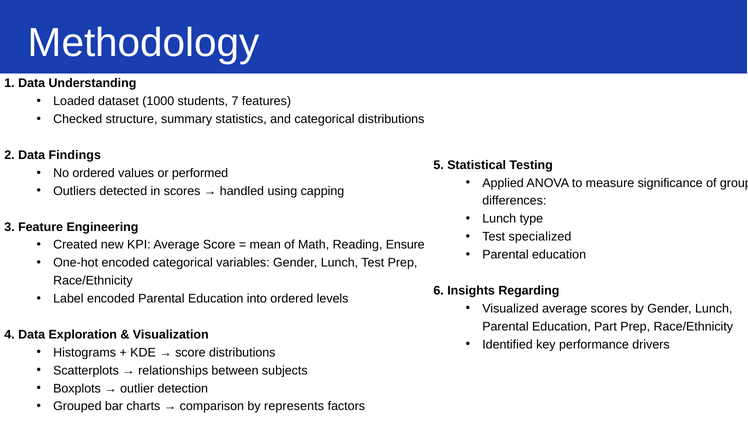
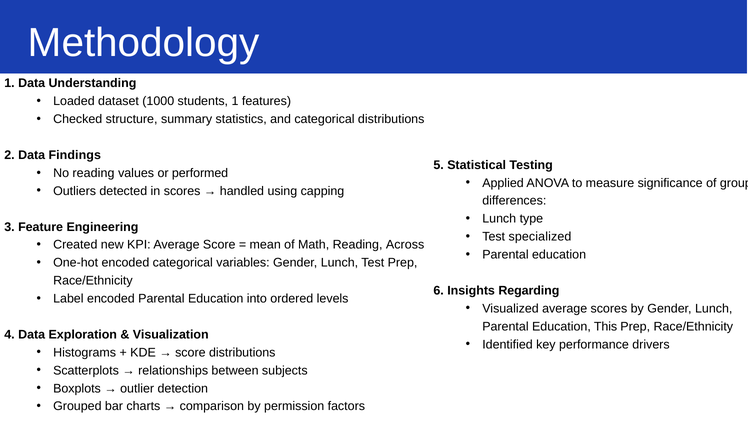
students 7: 7 -> 1
No ordered: ordered -> reading
Ensure: Ensure -> Across
Part: Part -> This
represents: represents -> permission
